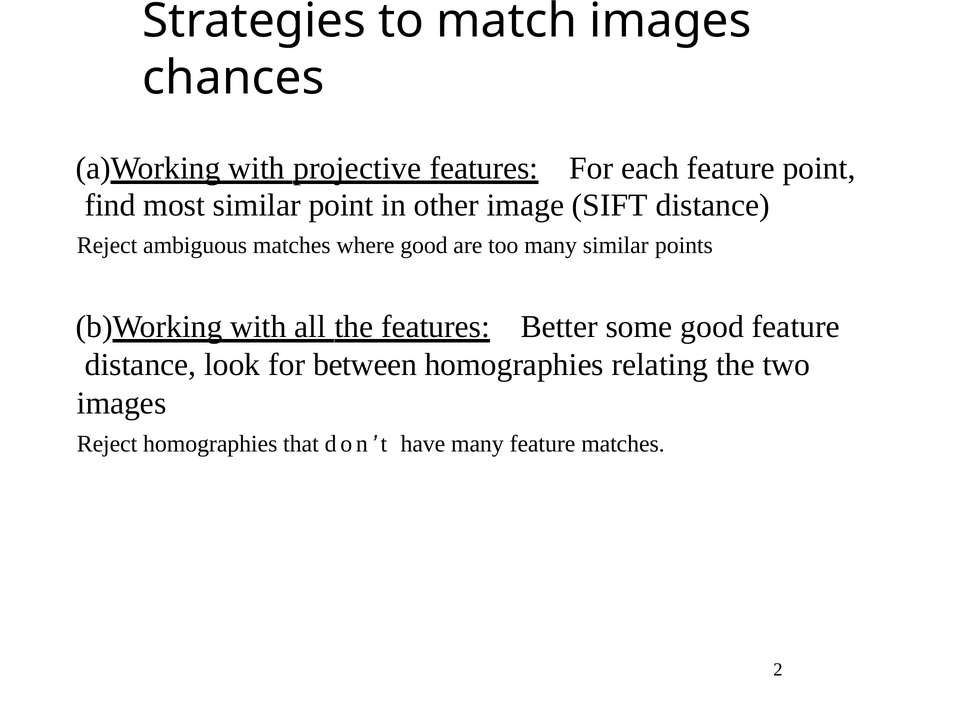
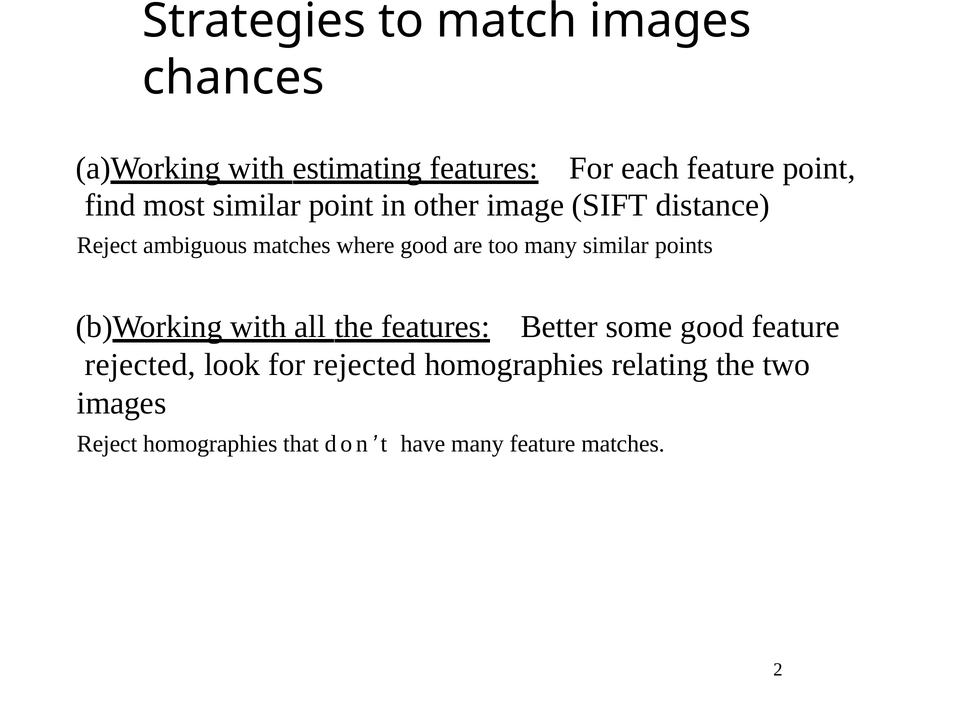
projective: projective -> estimating
distance at (141, 365): distance -> rejected
for between: between -> rejected
